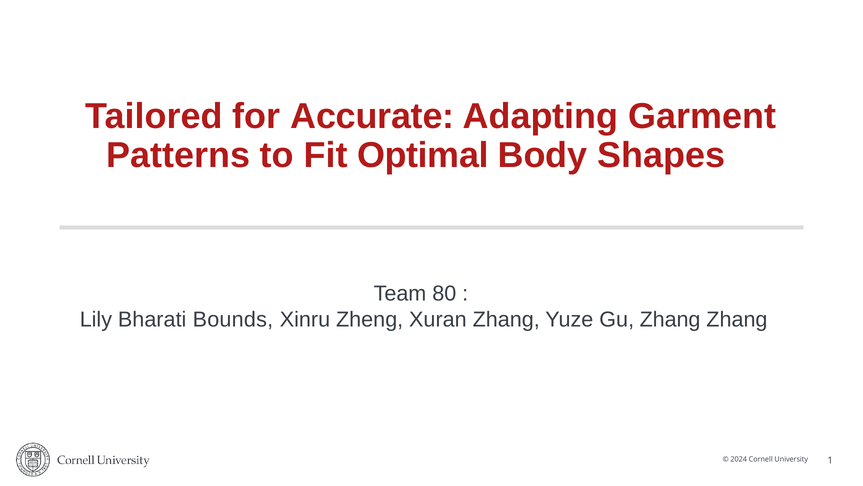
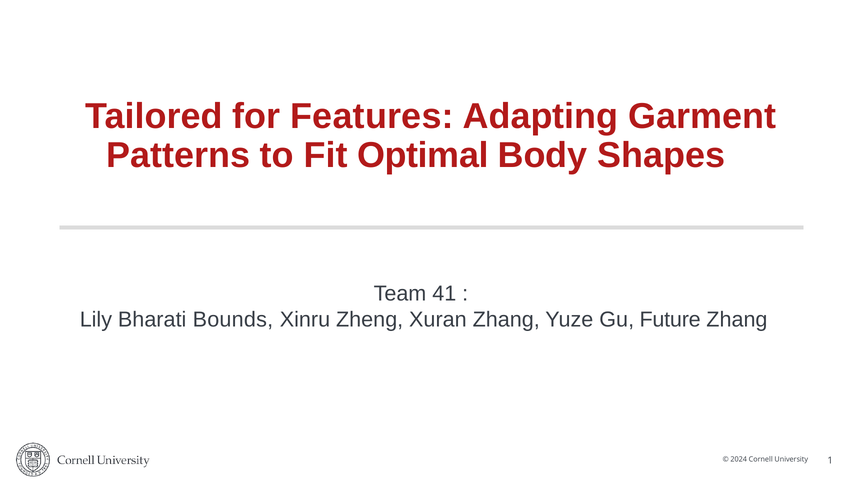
Accurate: Accurate -> Features
80: 80 -> 41
Gu Zhang: Zhang -> Future
